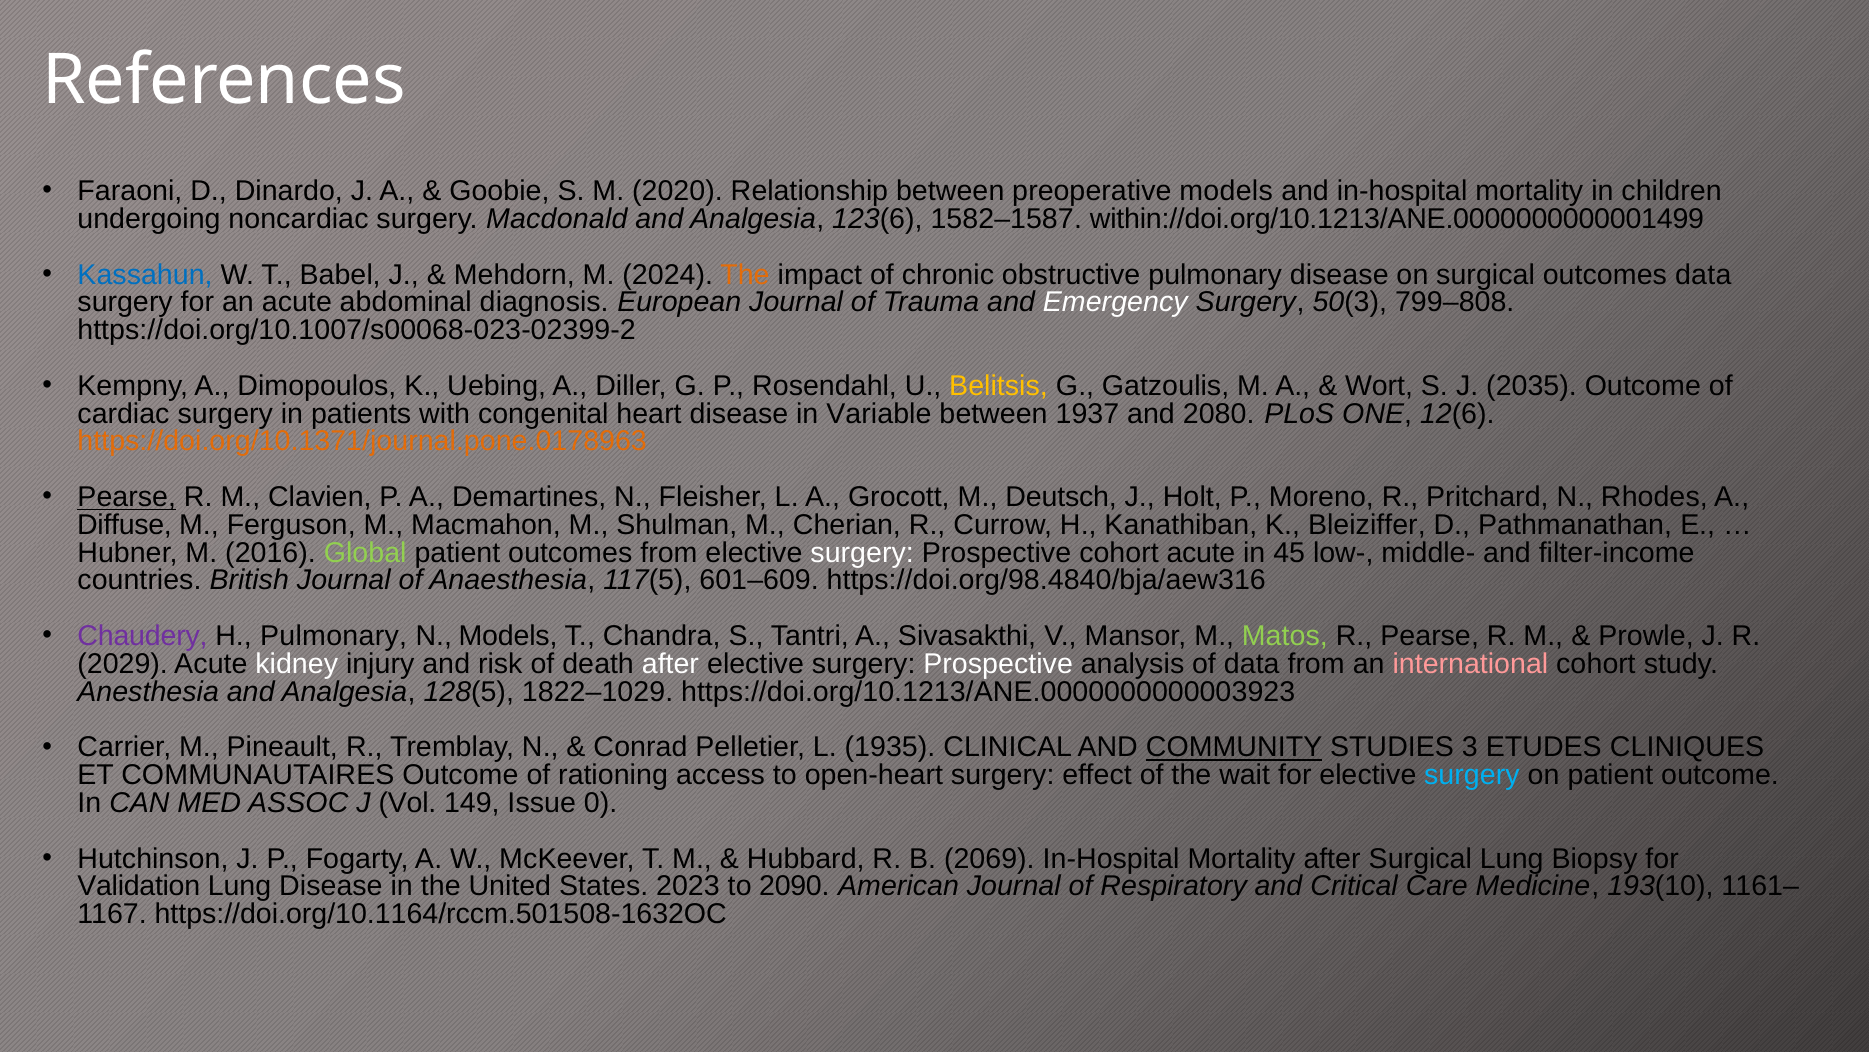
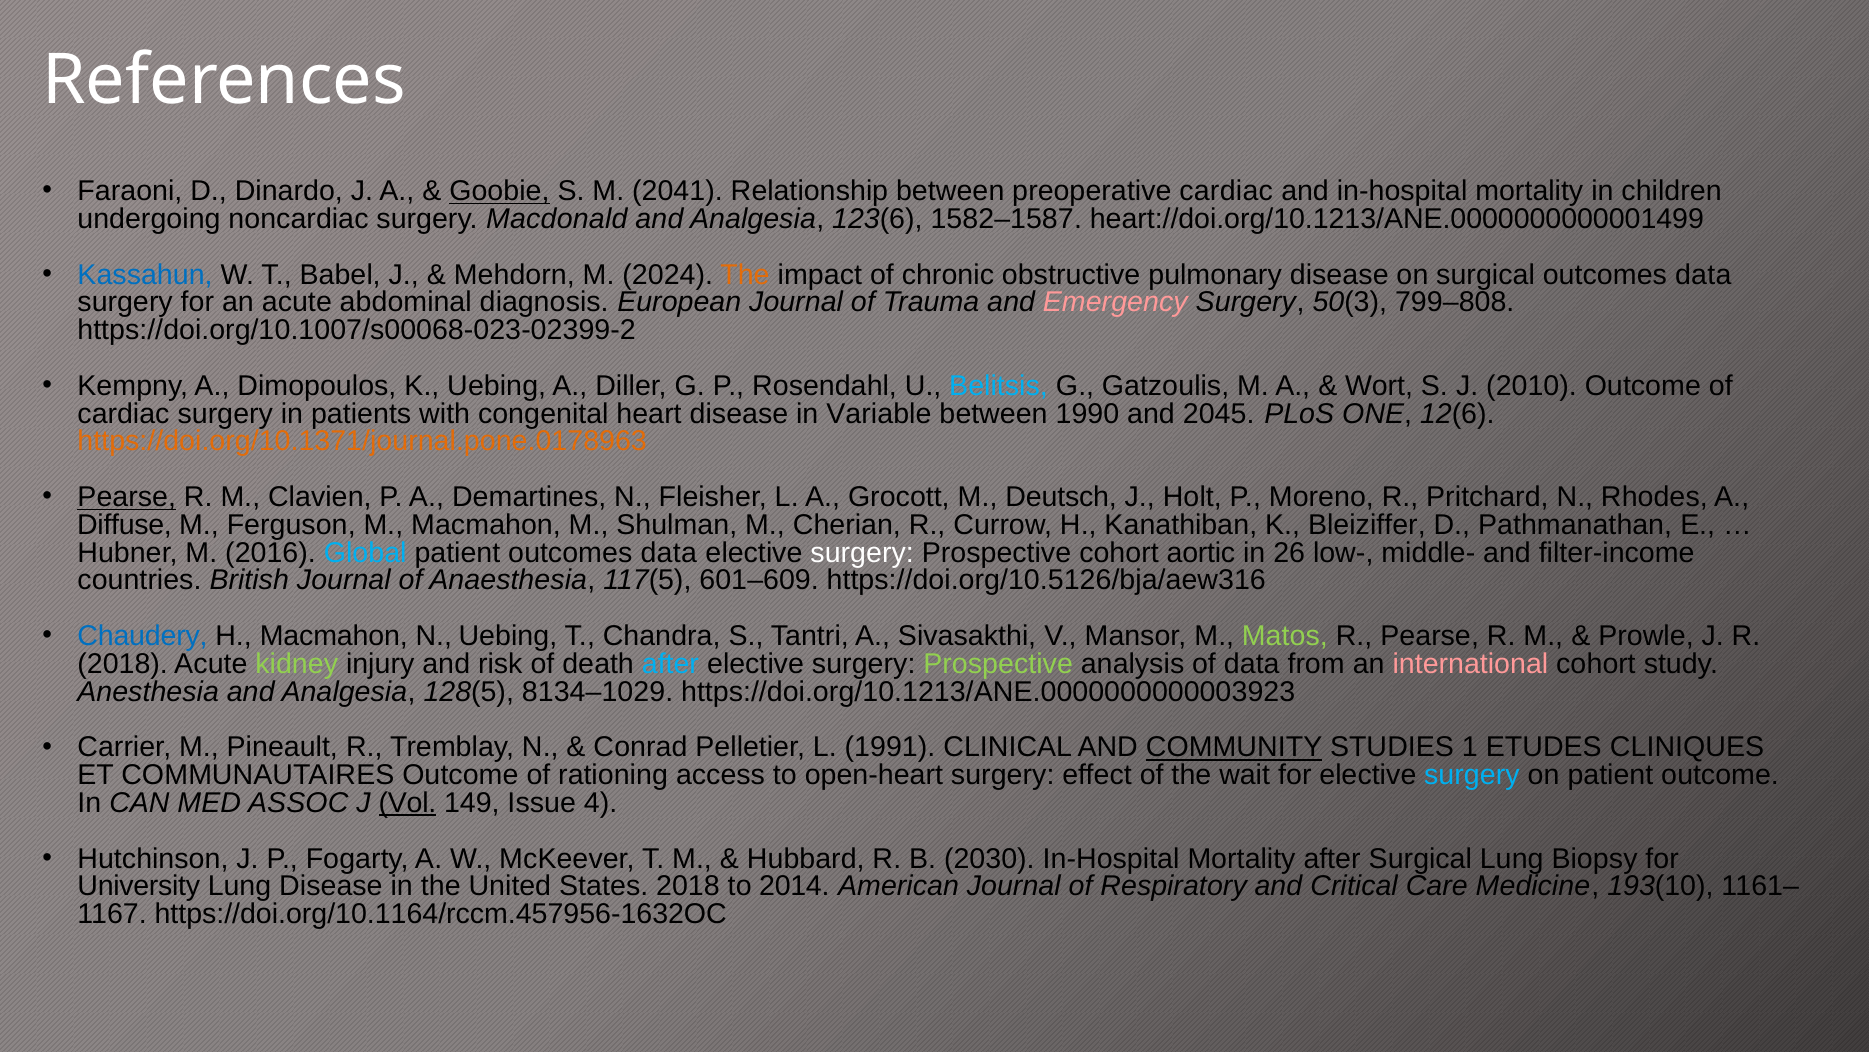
Goobie underline: none -> present
2020: 2020 -> 2041
preoperative models: models -> cardiac
within://doi.org/10.1213/ANE.0000000000001499: within://doi.org/10.1213/ANE.0000000000001499 -> heart://doi.org/10.1213/ANE.0000000000001499
Emergency colour: white -> pink
Belitsis colour: yellow -> light blue
2035: 2035 -> 2010
1937: 1937 -> 1990
2080: 2080 -> 2045
Global colour: light green -> light blue
patient outcomes from: from -> data
cohort acute: acute -> aortic
45: 45 -> 26
https://doi.org/98.4840/bja/aew316: https://doi.org/98.4840/bja/aew316 -> https://doi.org/10.5126/bja/aew316
Chaudery colour: purple -> blue
H Pulmonary: Pulmonary -> Macmahon
N Models: Models -> Uebing
2029 at (123, 664): 2029 -> 2018
kidney colour: white -> light green
after at (670, 664) colour: white -> light blue
Prospective at (998, 664) colour: white -> light green
1822–1029: 1822–1029 -> 8134–1029
1935: 1935 -> 1991
3: 3 -> 1
Vol underline: none -> present
0: 0 -> 4
2069: 2069 -> 2030
Validation: Validation -> University
States 2023: 2023 -> 2018
2090: 2090 -> 2014
https://doi.org/10.1164/rccm.501508-1632OC: https://doi.org/10.1164/rccm.501508-1632OC -> https://doi.org/10.1164/rccm.457956-1632OC
